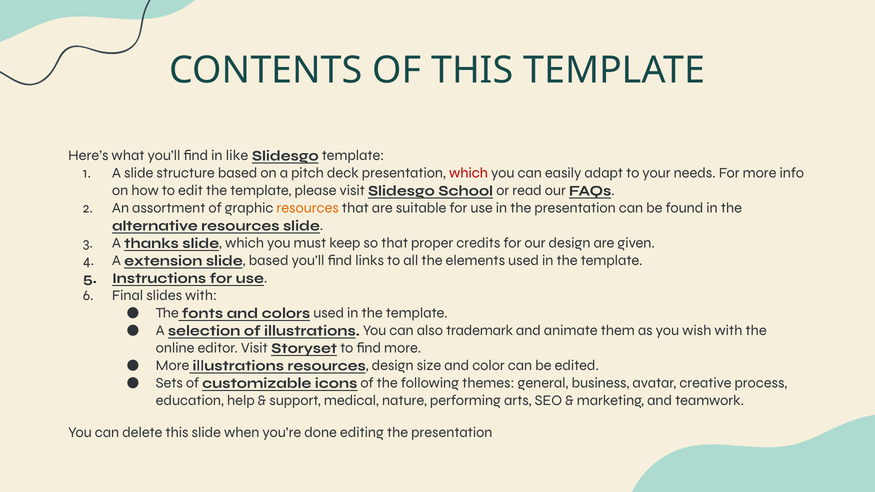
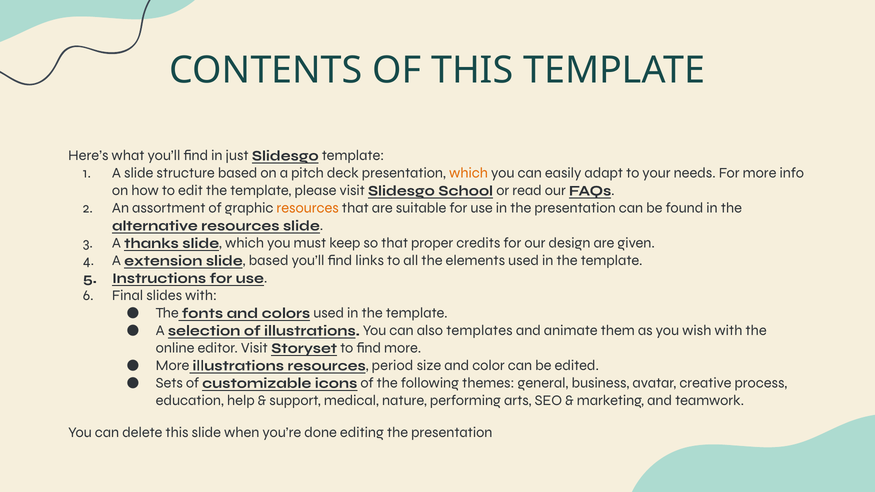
like: like -> just
which at (469, 173) colour: red -> orange
trademark: trademark -> templates
design at (393, 366): design -> period
